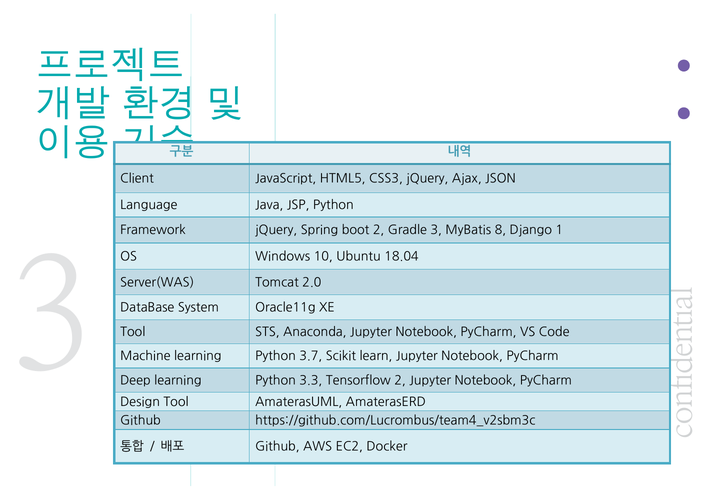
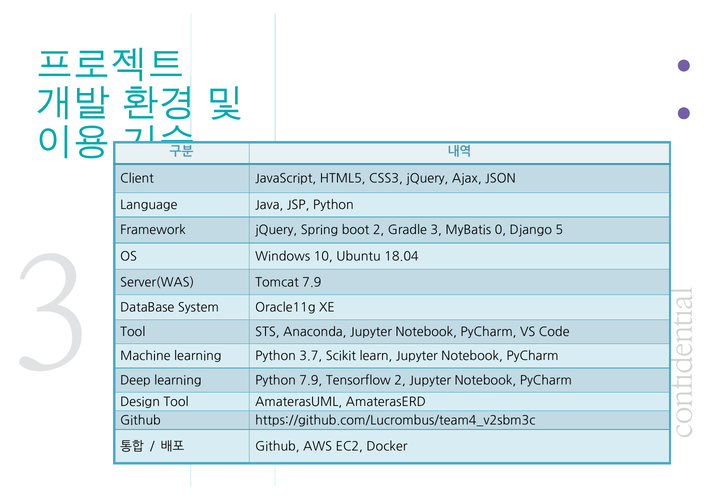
8: 8 -> 0
1: 1 -> 5
Tomcat 2.0: 2.0 -> 7.9
Python 3.3: 3.3 -> 7.9
